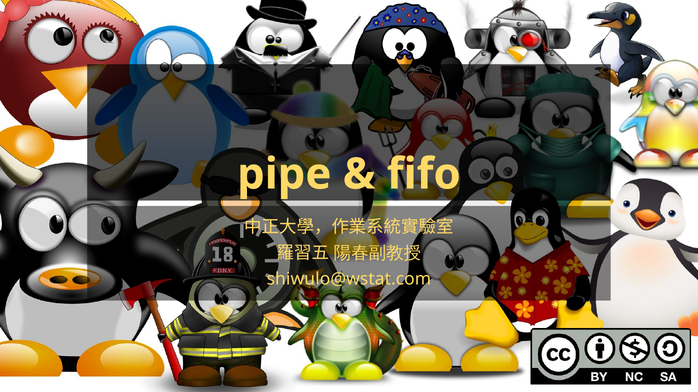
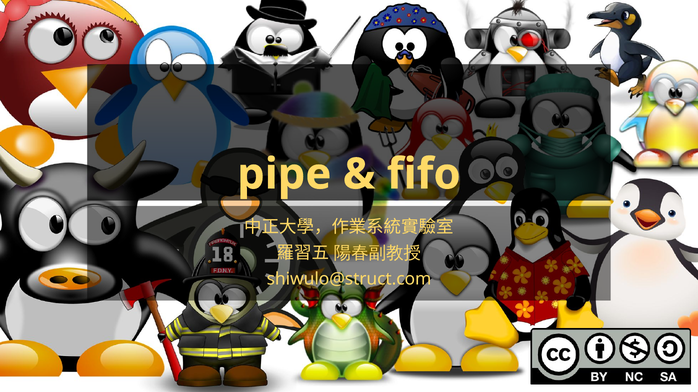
shiwulo@wstat.com: shiwulo@wstat.com -> shiwulo@struct.com
